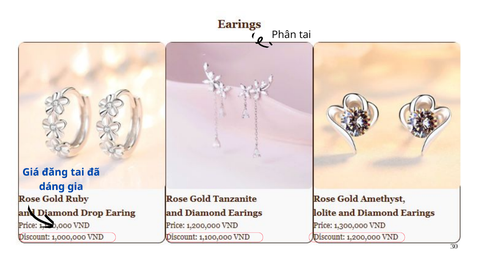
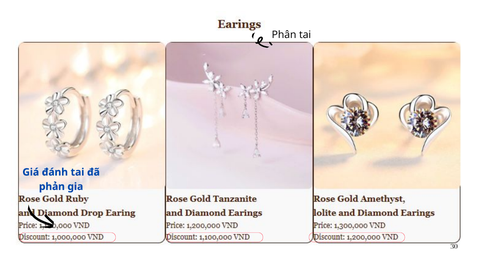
đăng: đăng -> đánh
dáng: dáng -> phản
